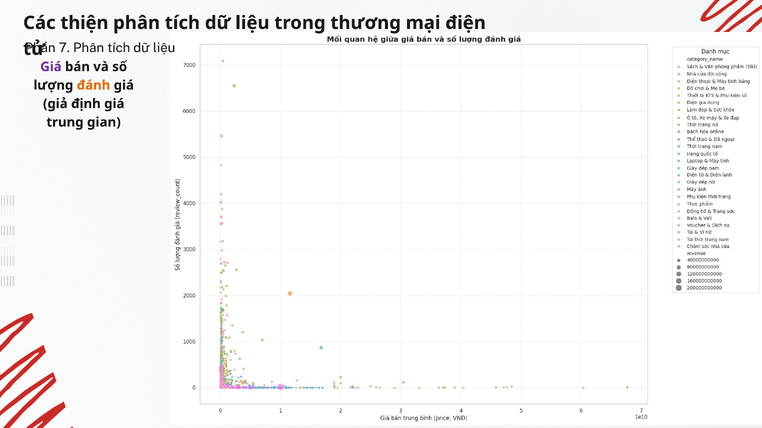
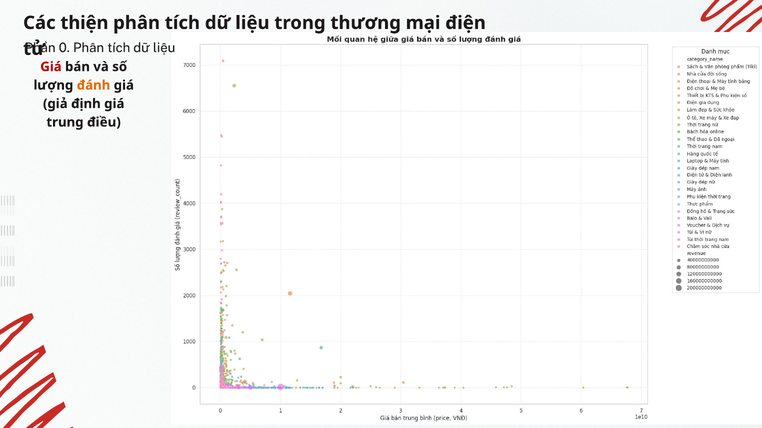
7: 7 -> 0
Giá at (51, 67) colour: purple -> red
gian: gian -> điều
